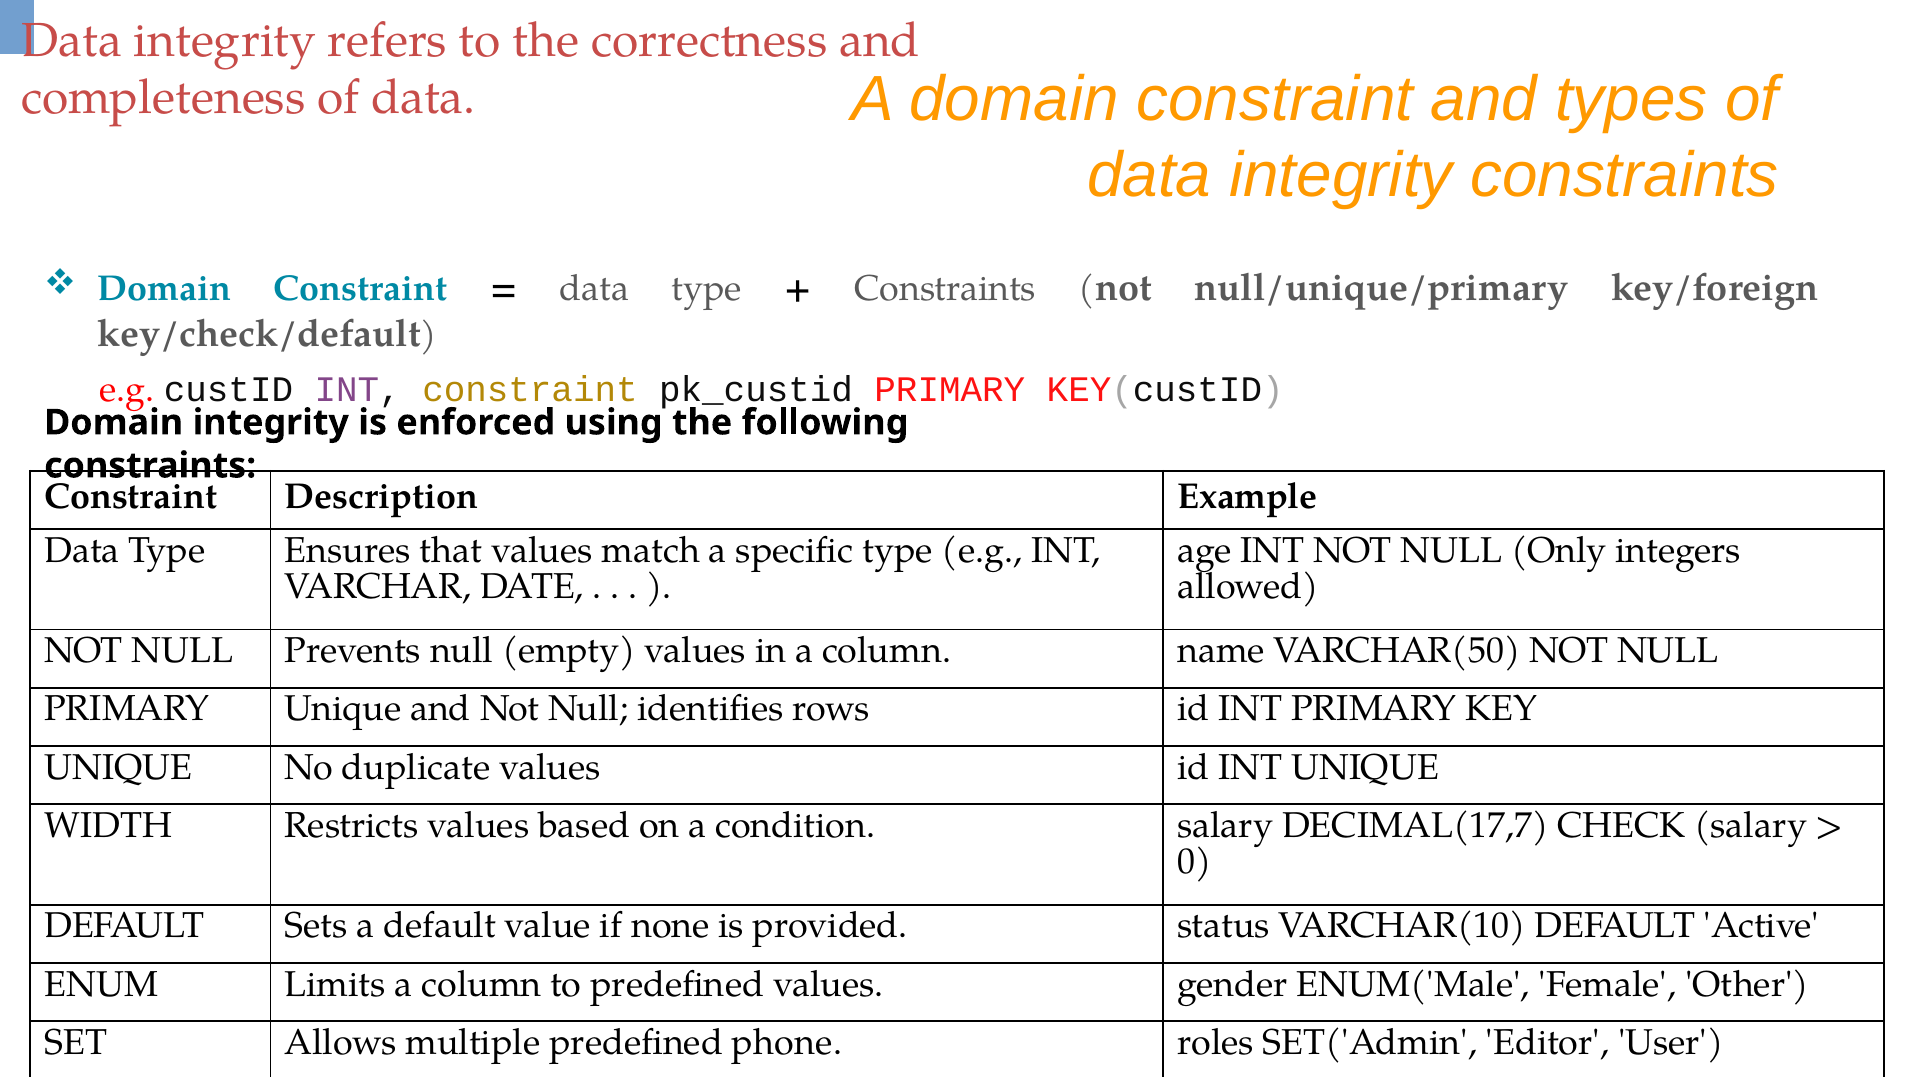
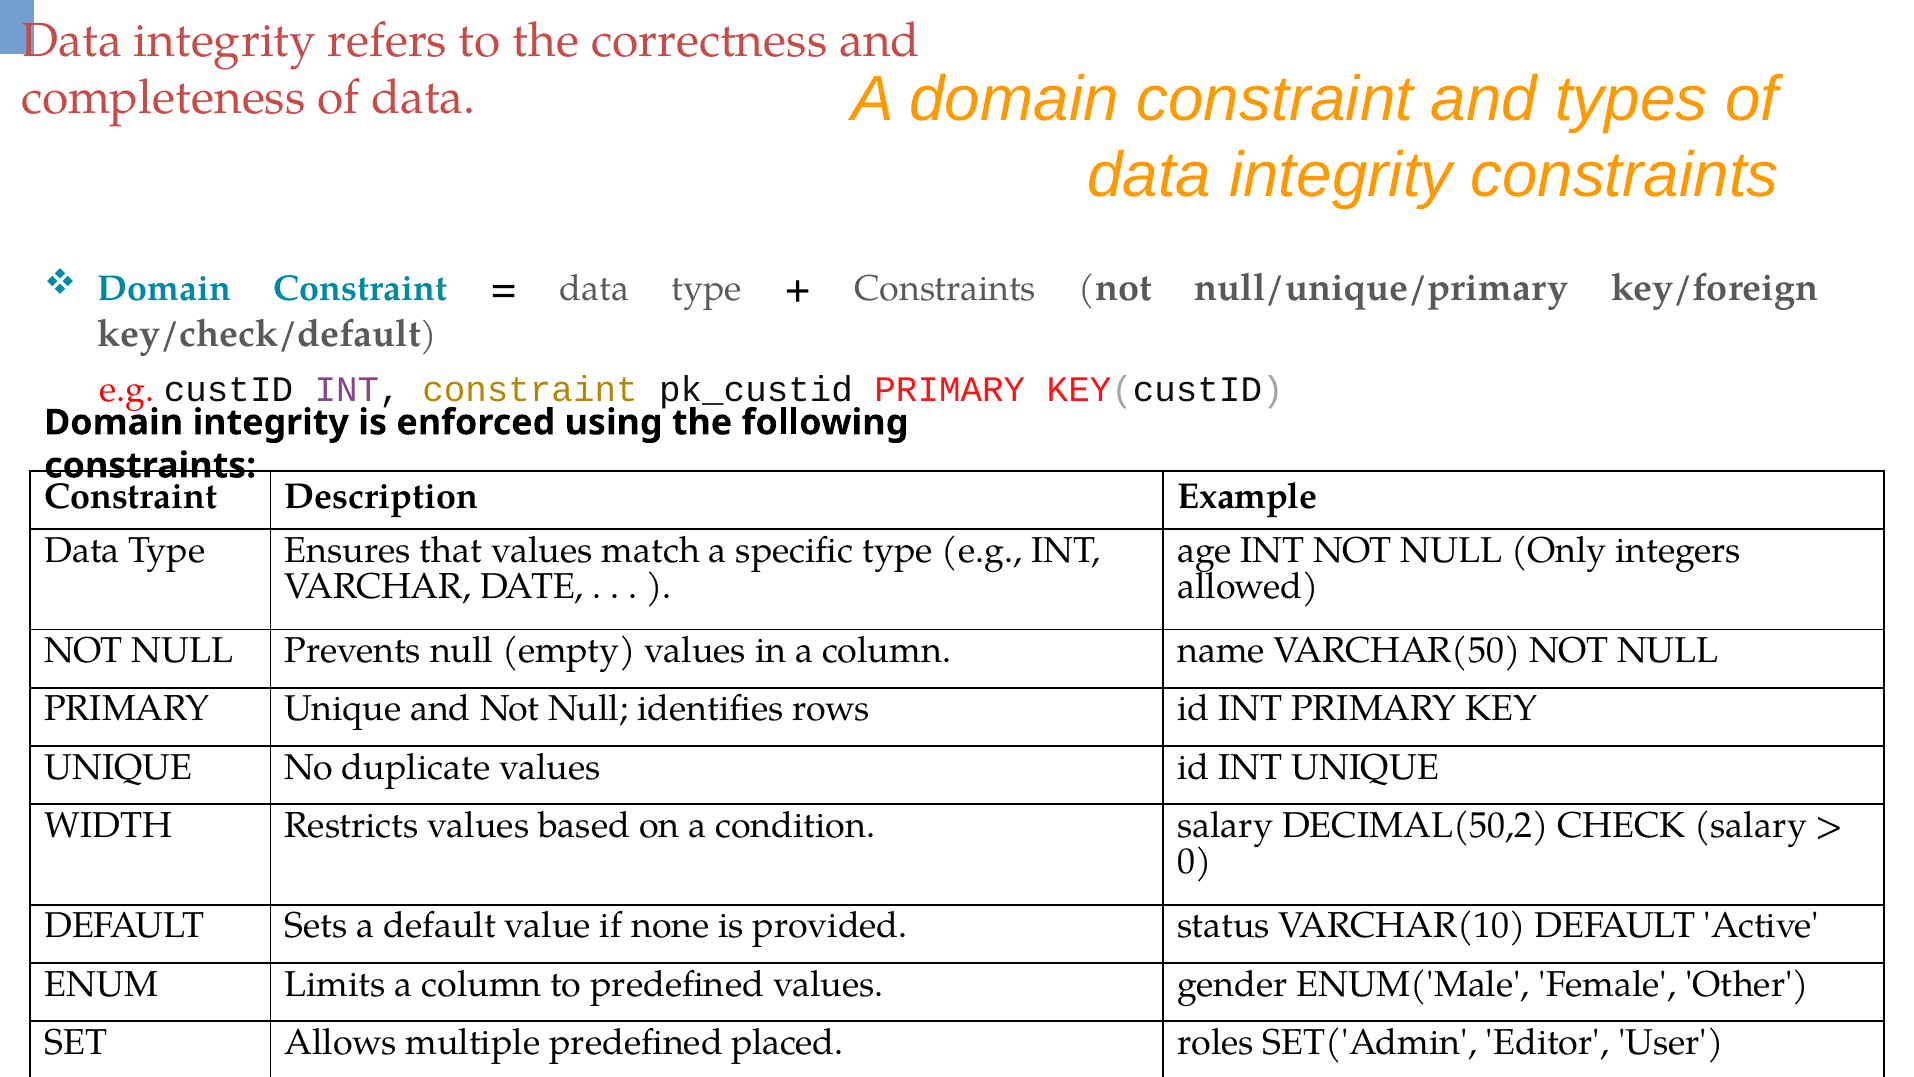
DECIMAL(17,7: DECIMAL(17,7 -> DECIMAL(50,2
phone: phone -> placed
